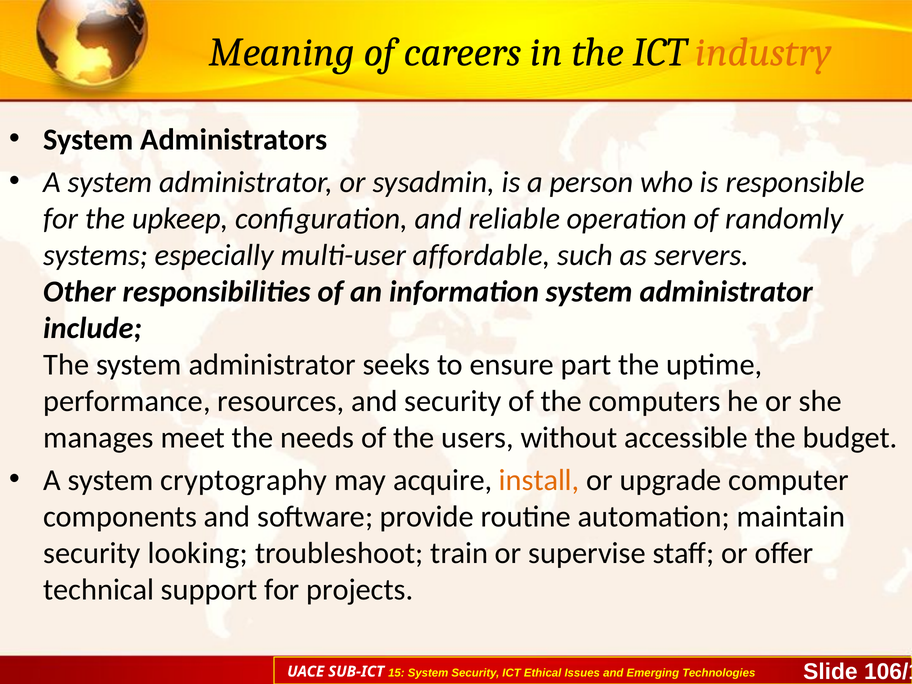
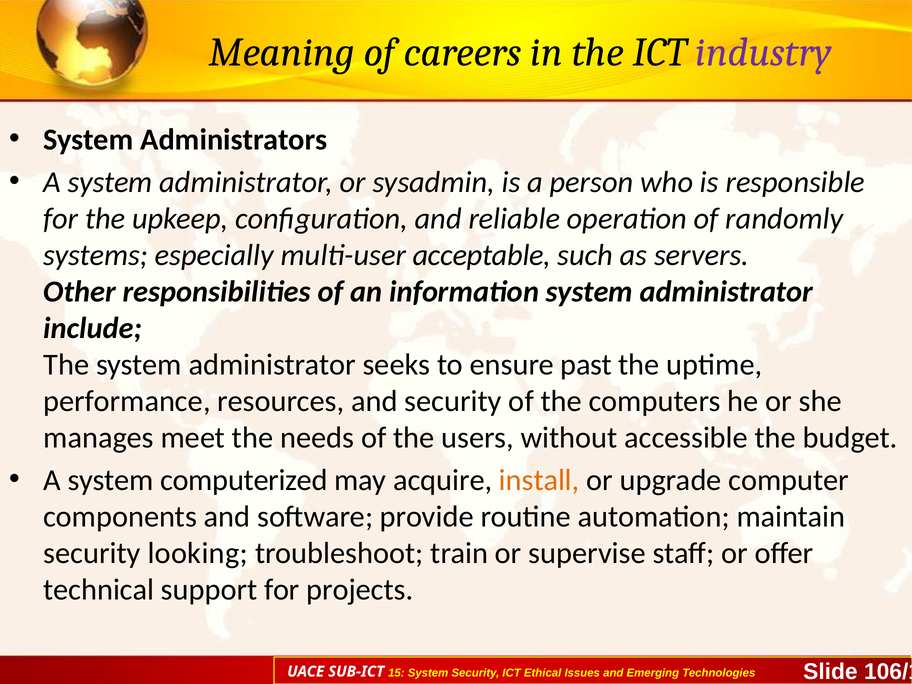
industry colour: orange -> purple
affordable: affordable -> acceptable
part: part -> past
cryptography: cryptography -> computerized
